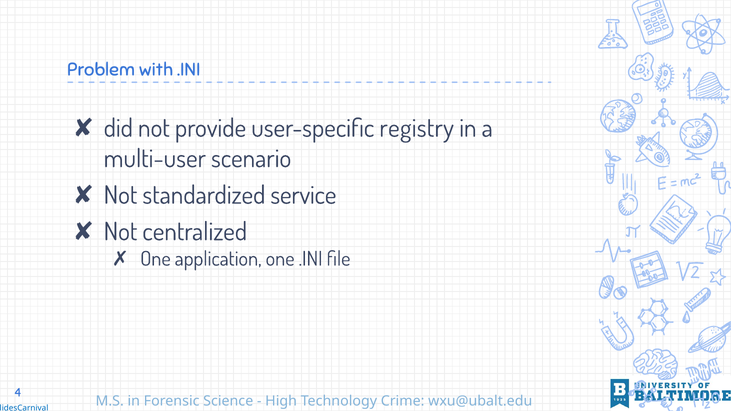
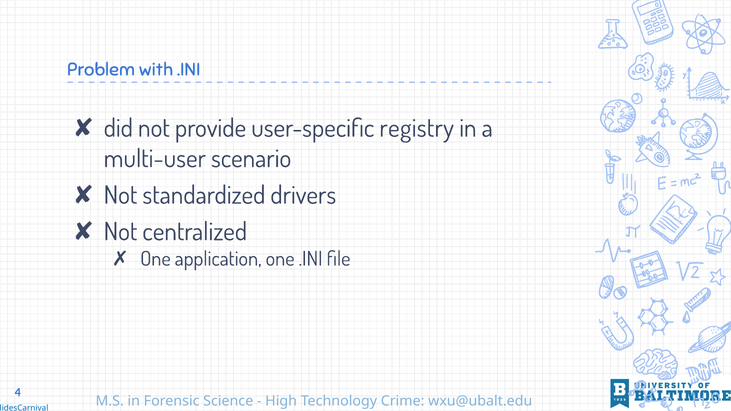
service: service -> drivers
